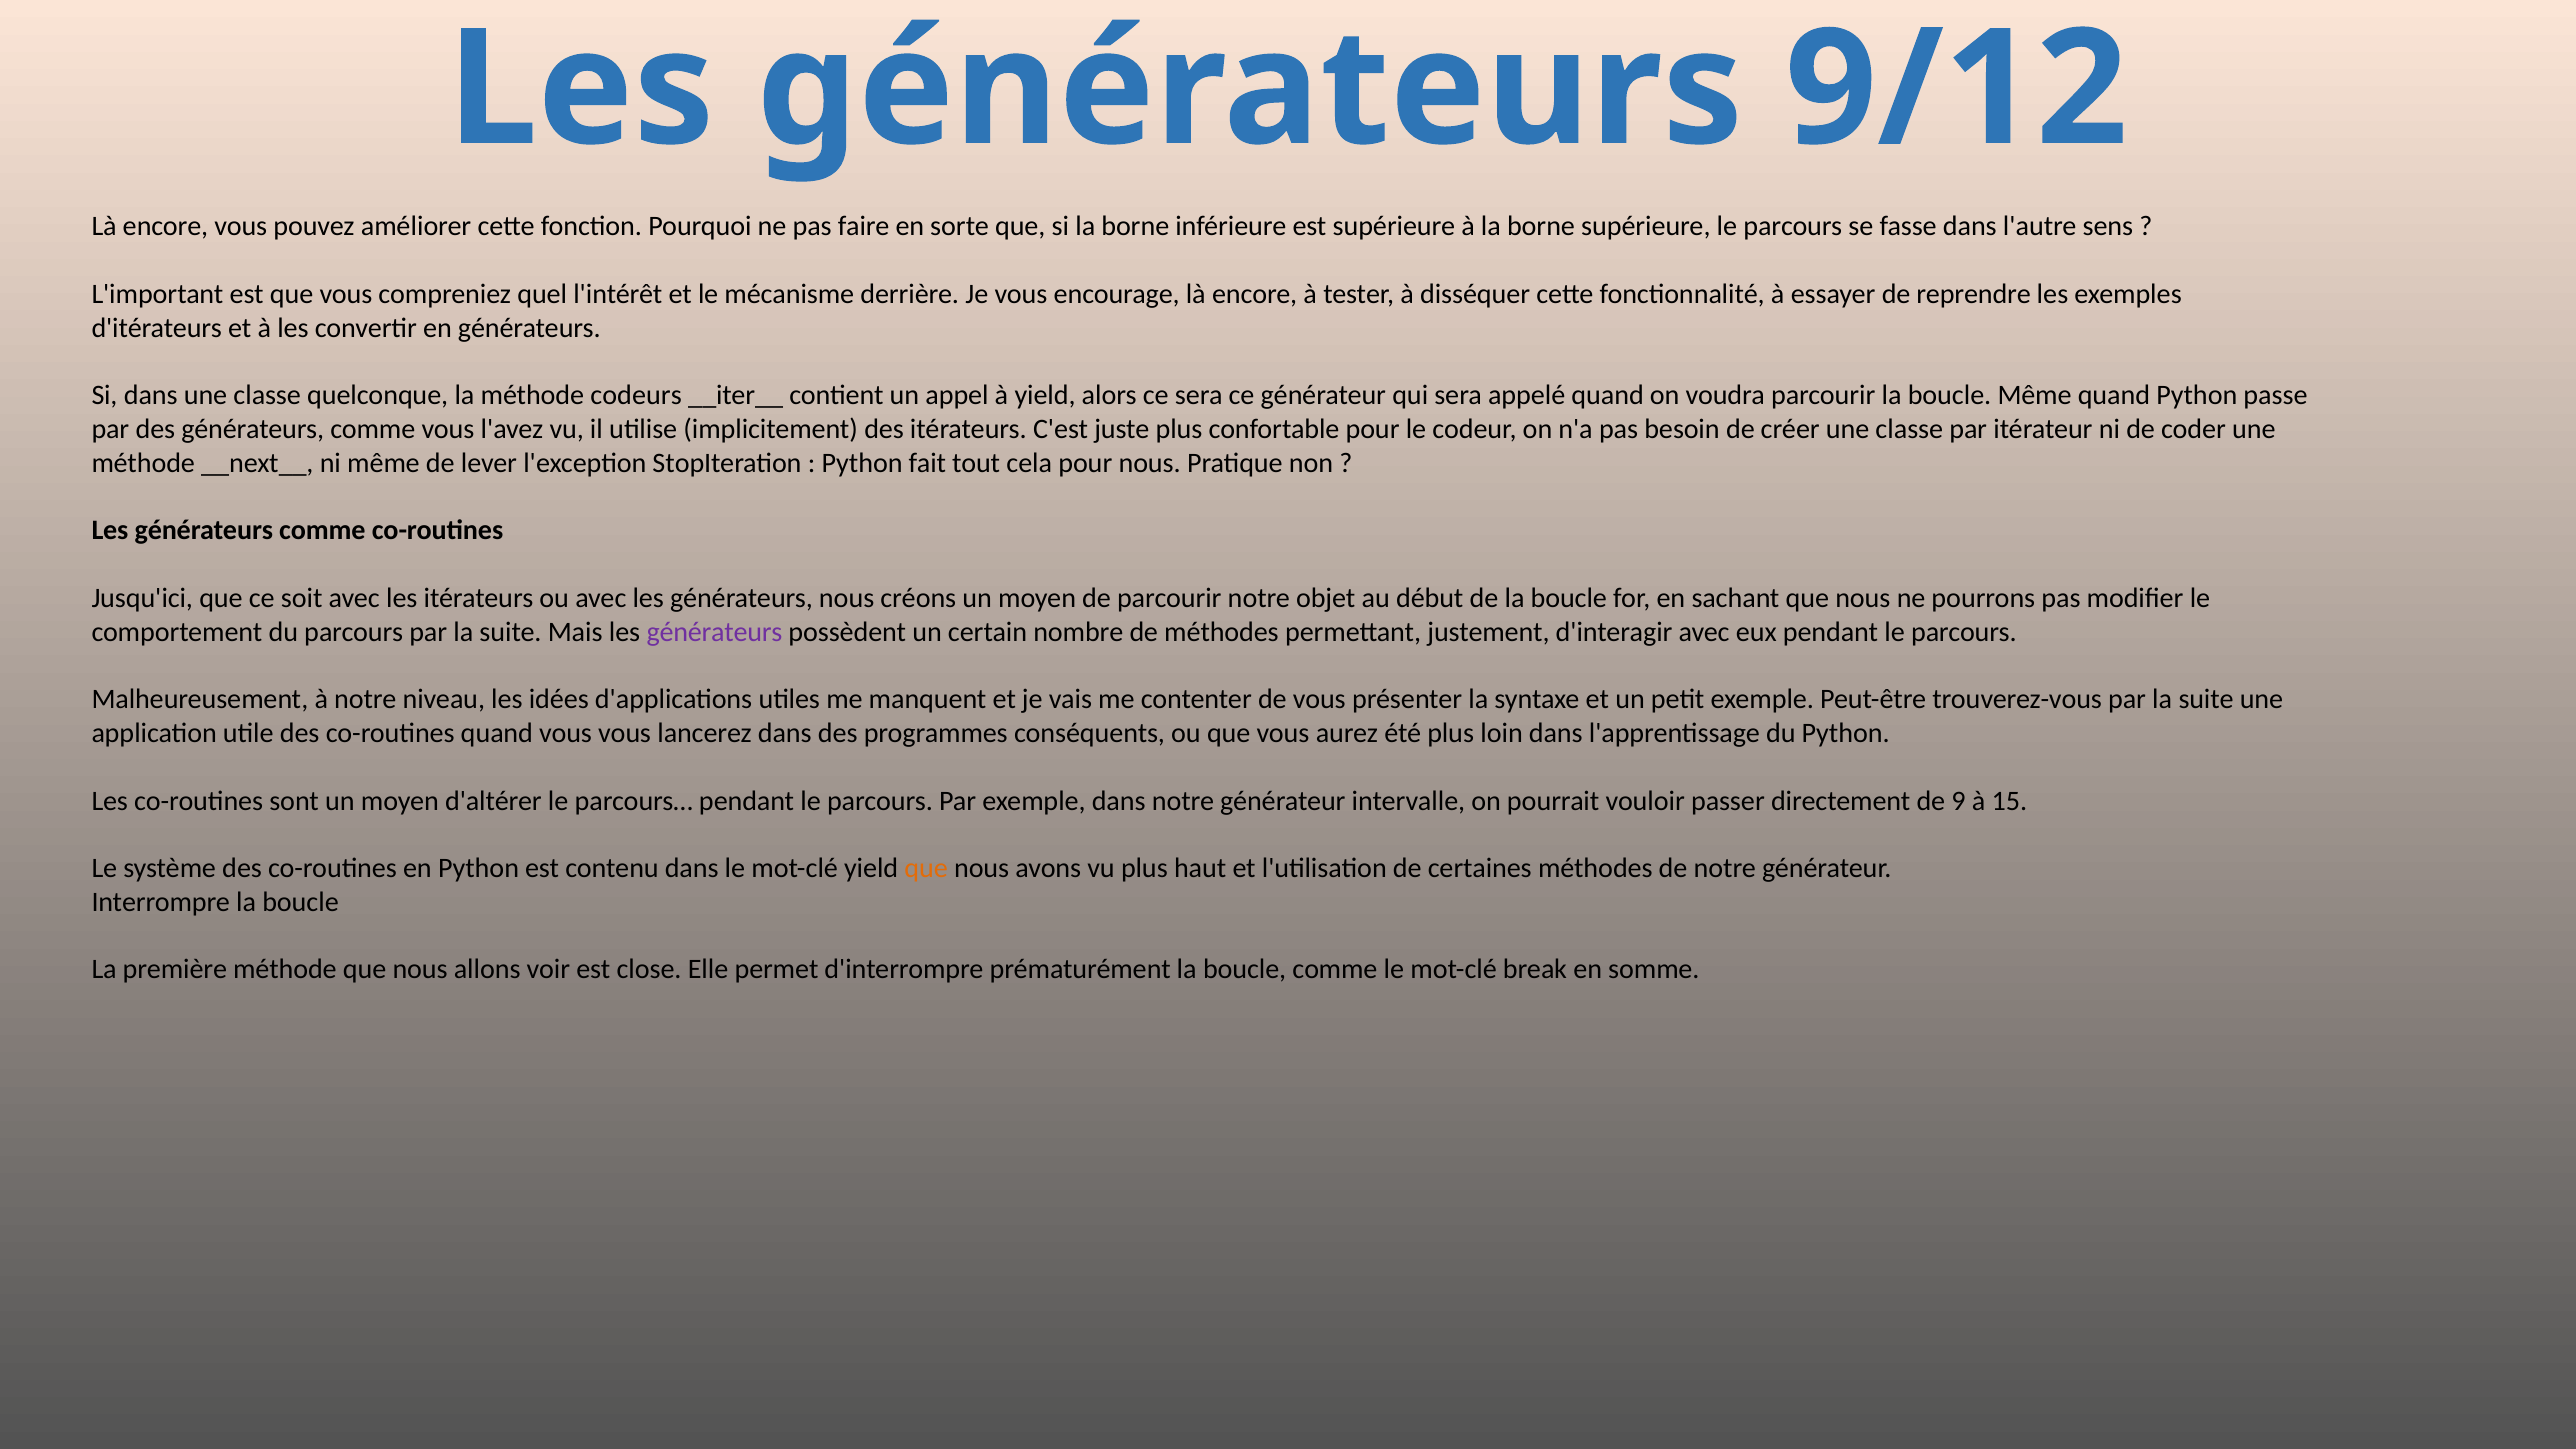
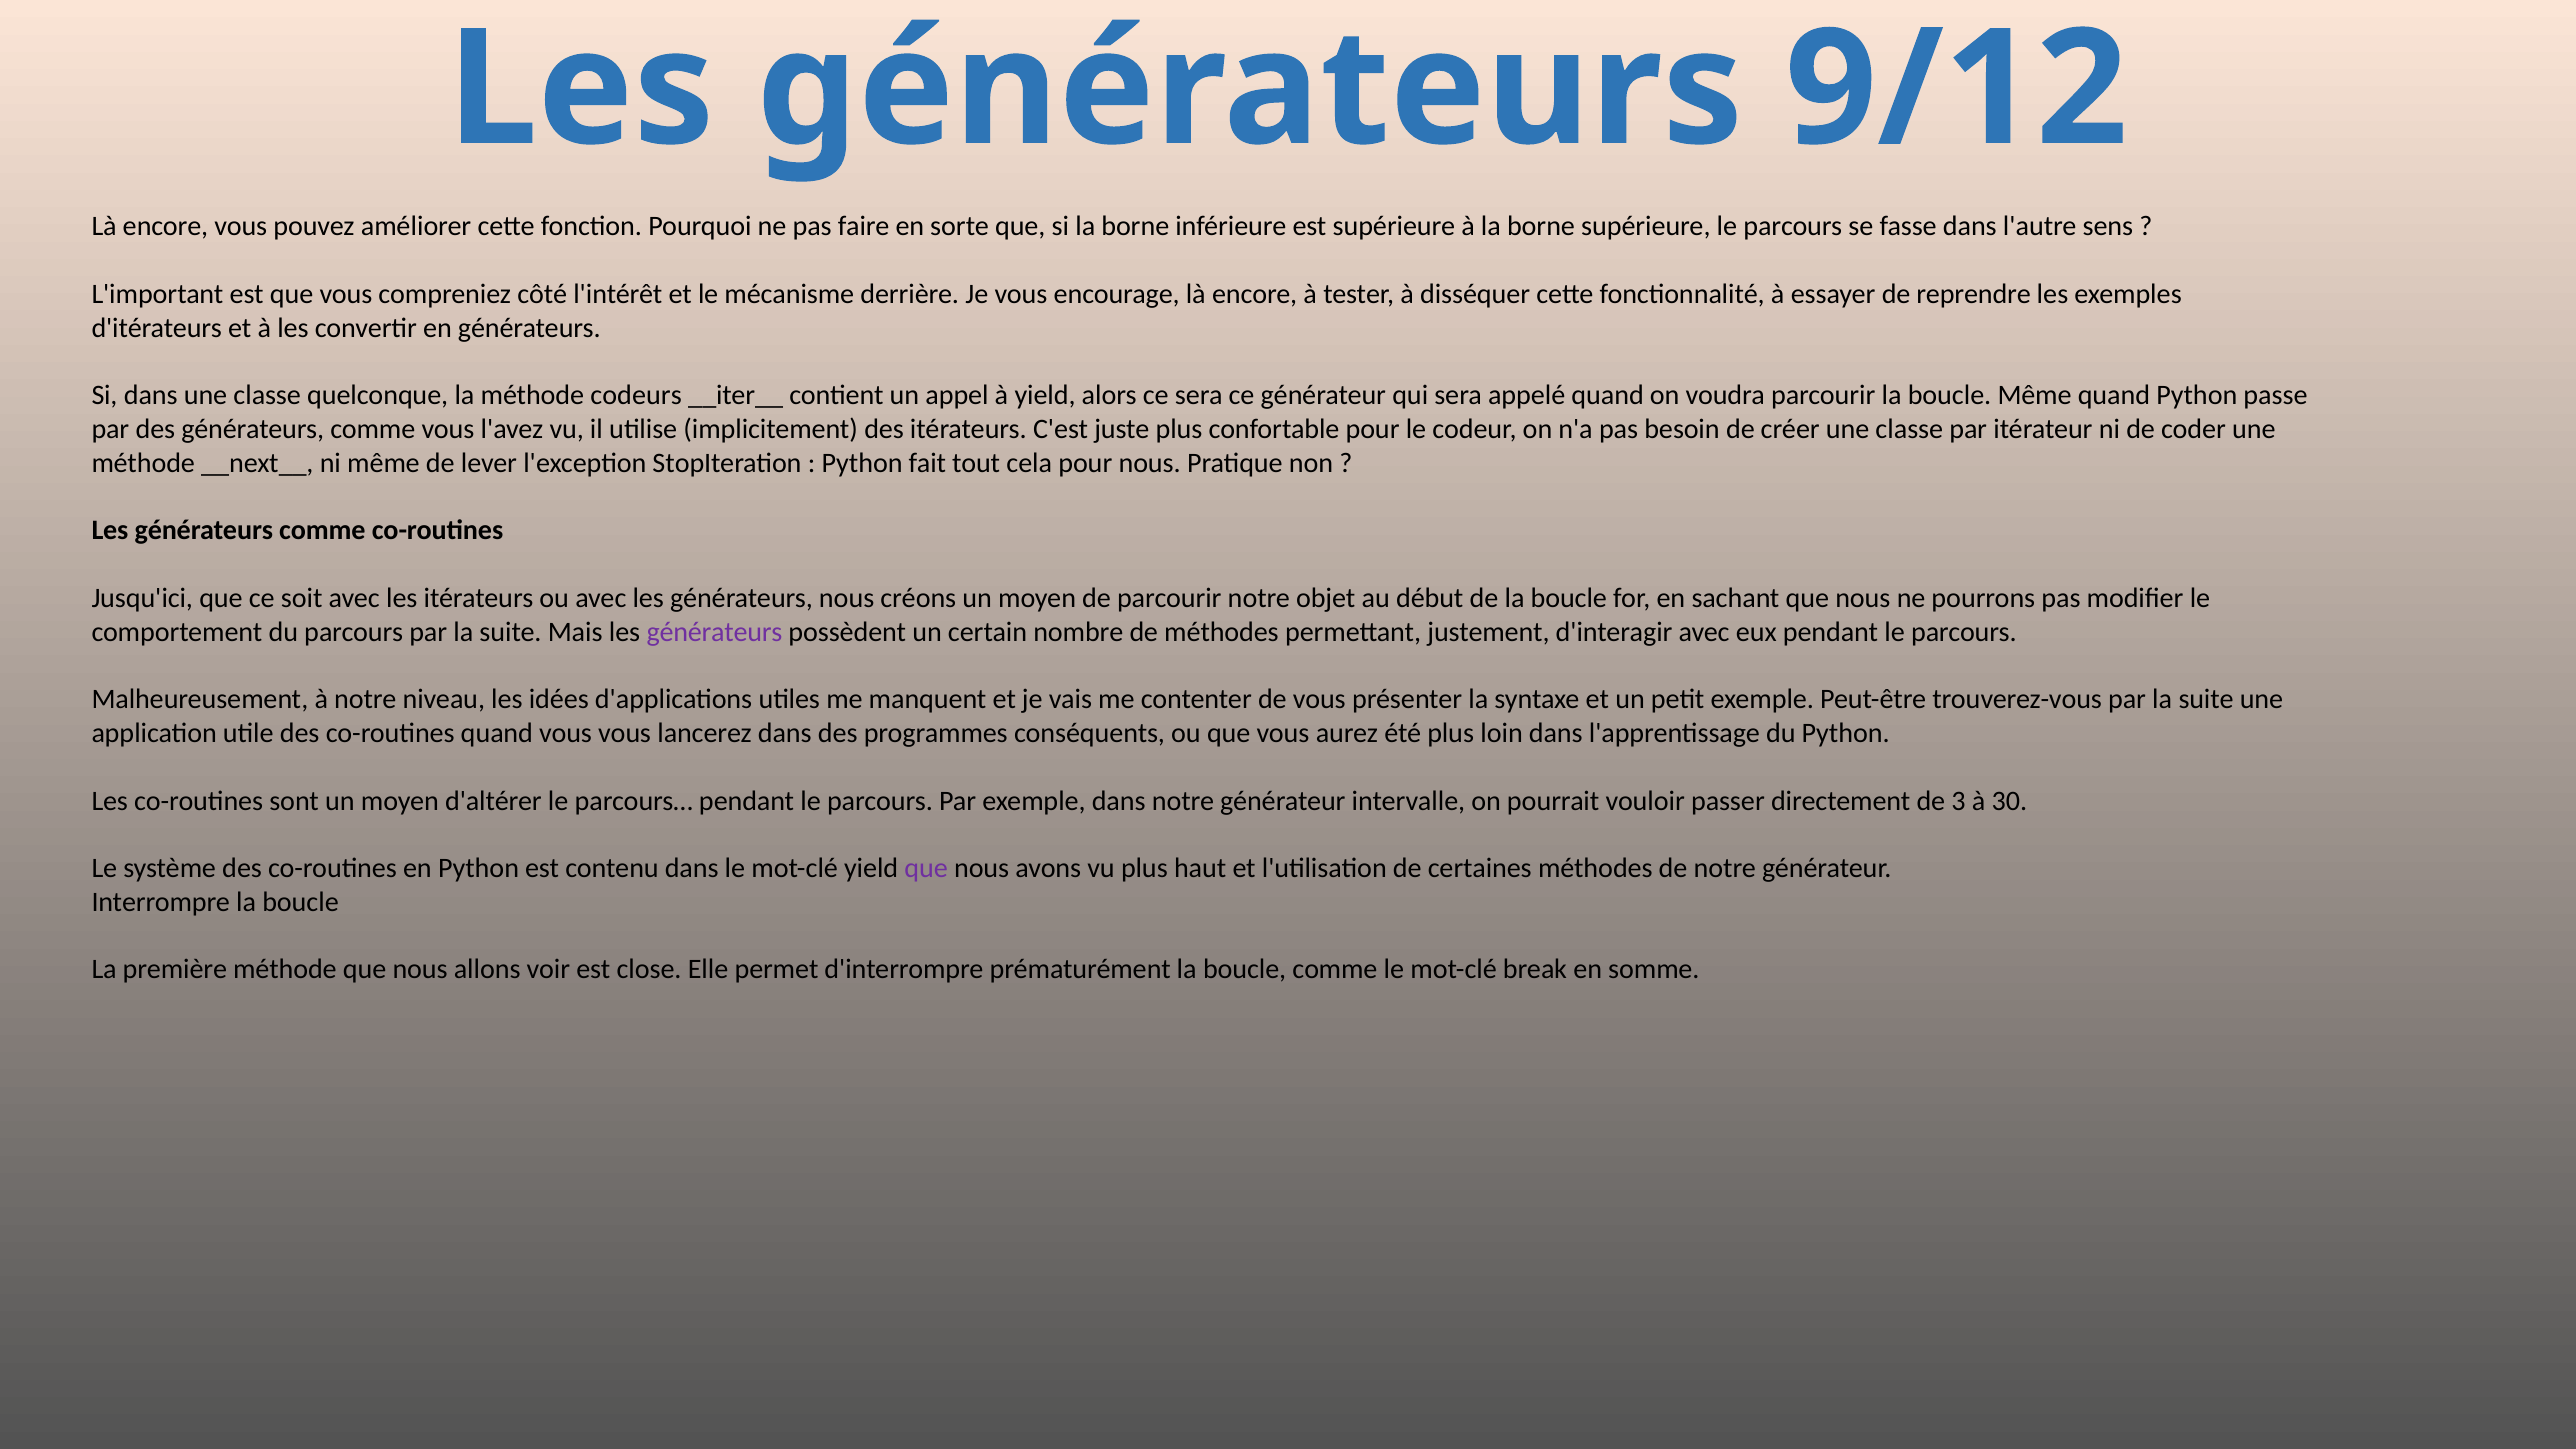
quel: quel -> côté
9: 9 -> 3
15: 15 -> 30
que at (926, 868) colour: orange -> purple
